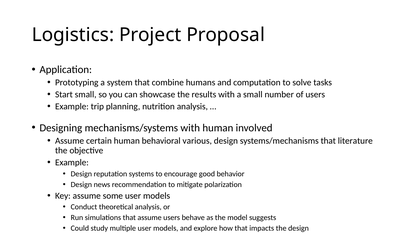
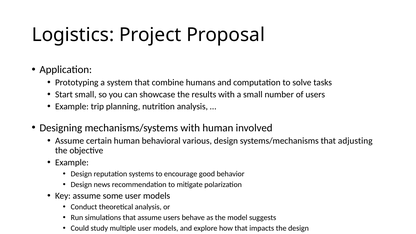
literature: literature -> adjusting
